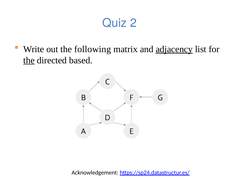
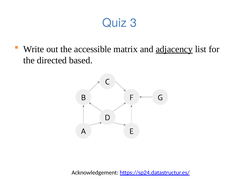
2: 2 -> 3
following: following -> accessible
the at (29, 60) underline: present -> none
